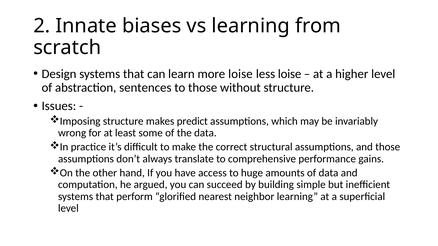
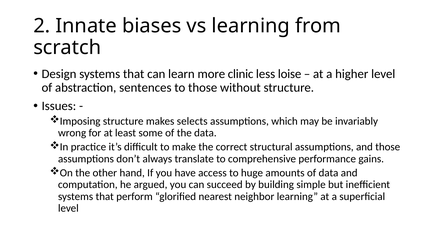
more loise: loise -> clinic
predict: predict -> selects
